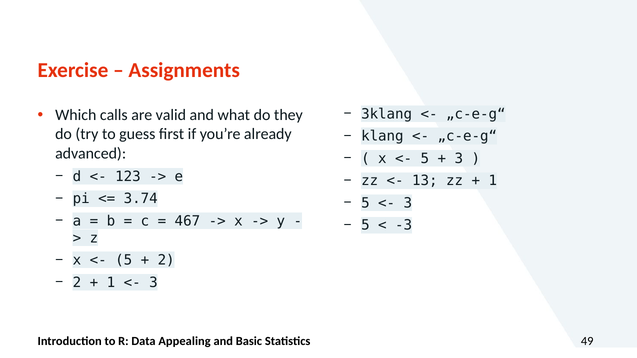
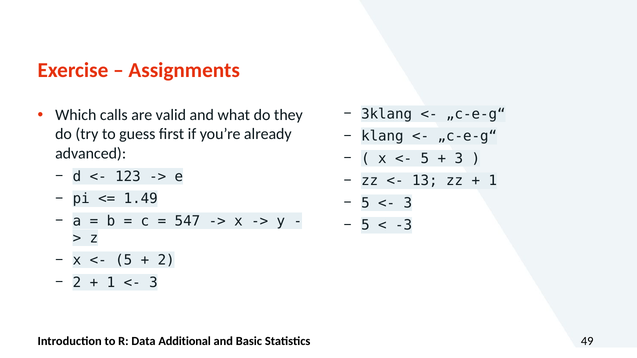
3.74: 3.74 -> 1.49
467: 467 -> 547
Appealing: Appealing -> Additional
